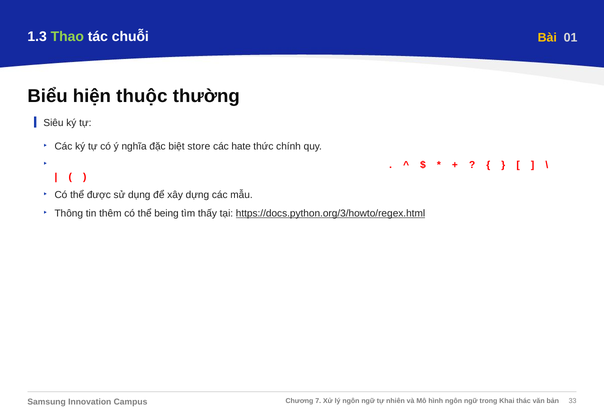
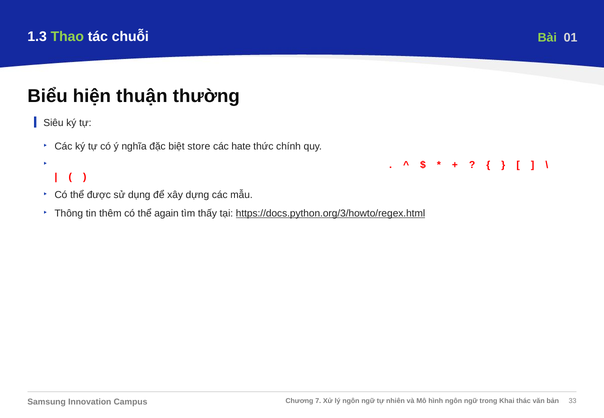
Bài colour: yellow -> light green
thuộc: thuộc -> thuận
being: being -> again
